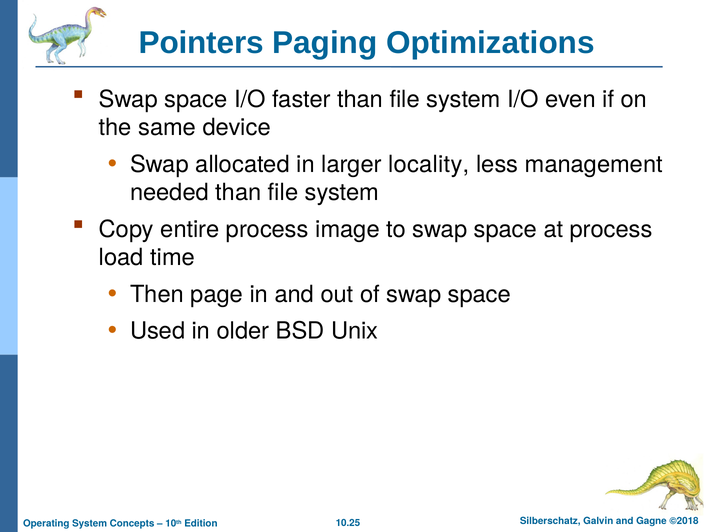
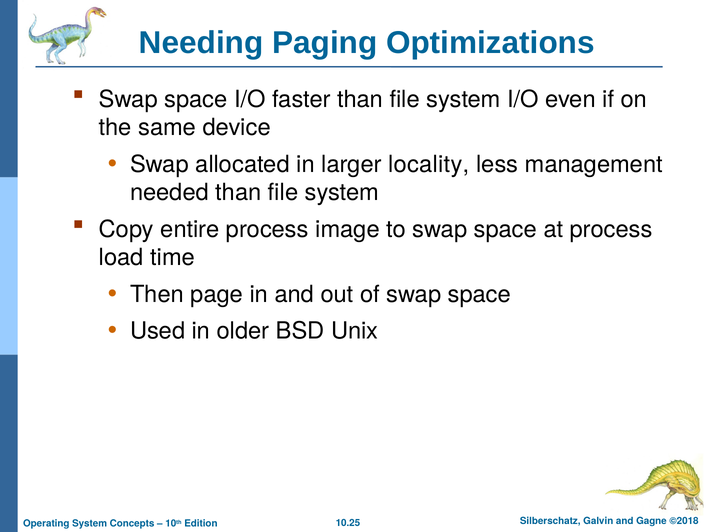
Pointers: Pointers -> Needing
